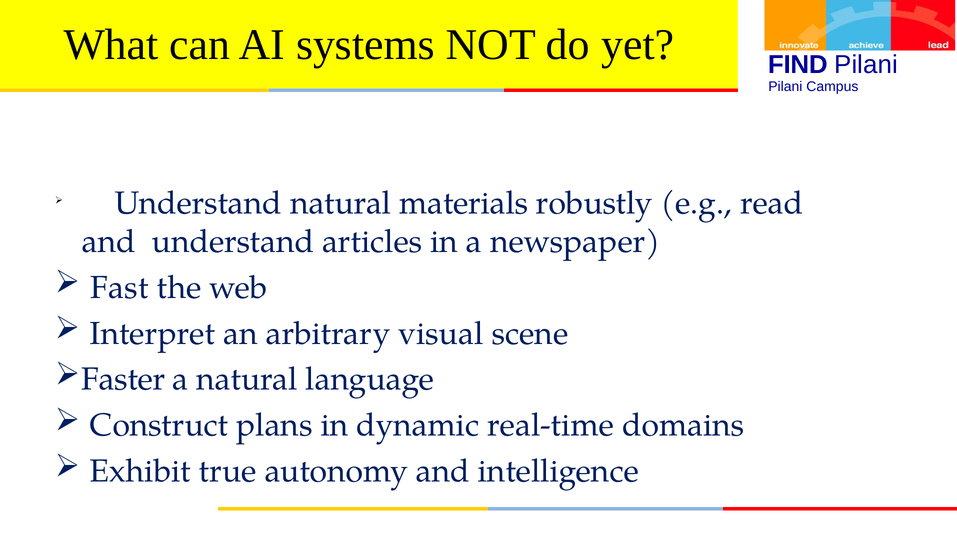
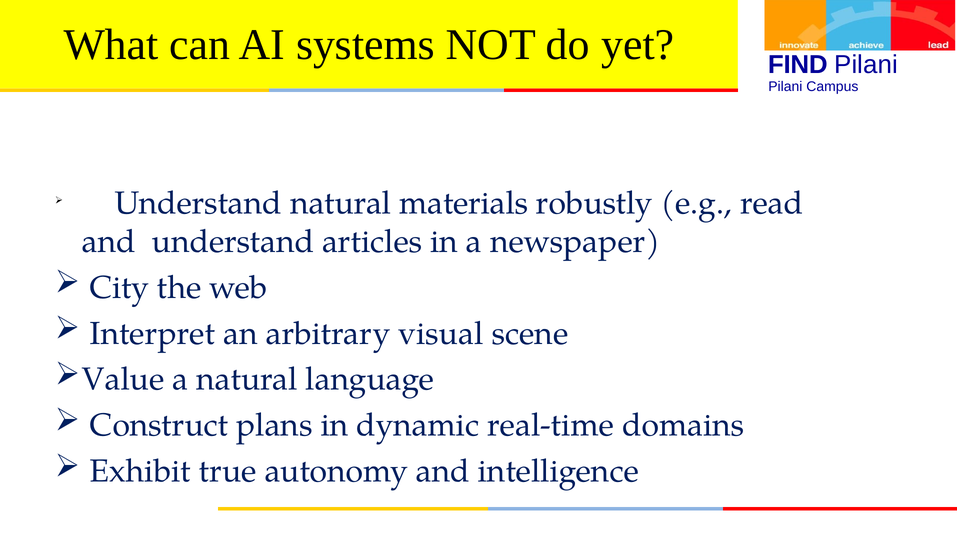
Fast: Fast -> City
Faster: Faster -> Value
